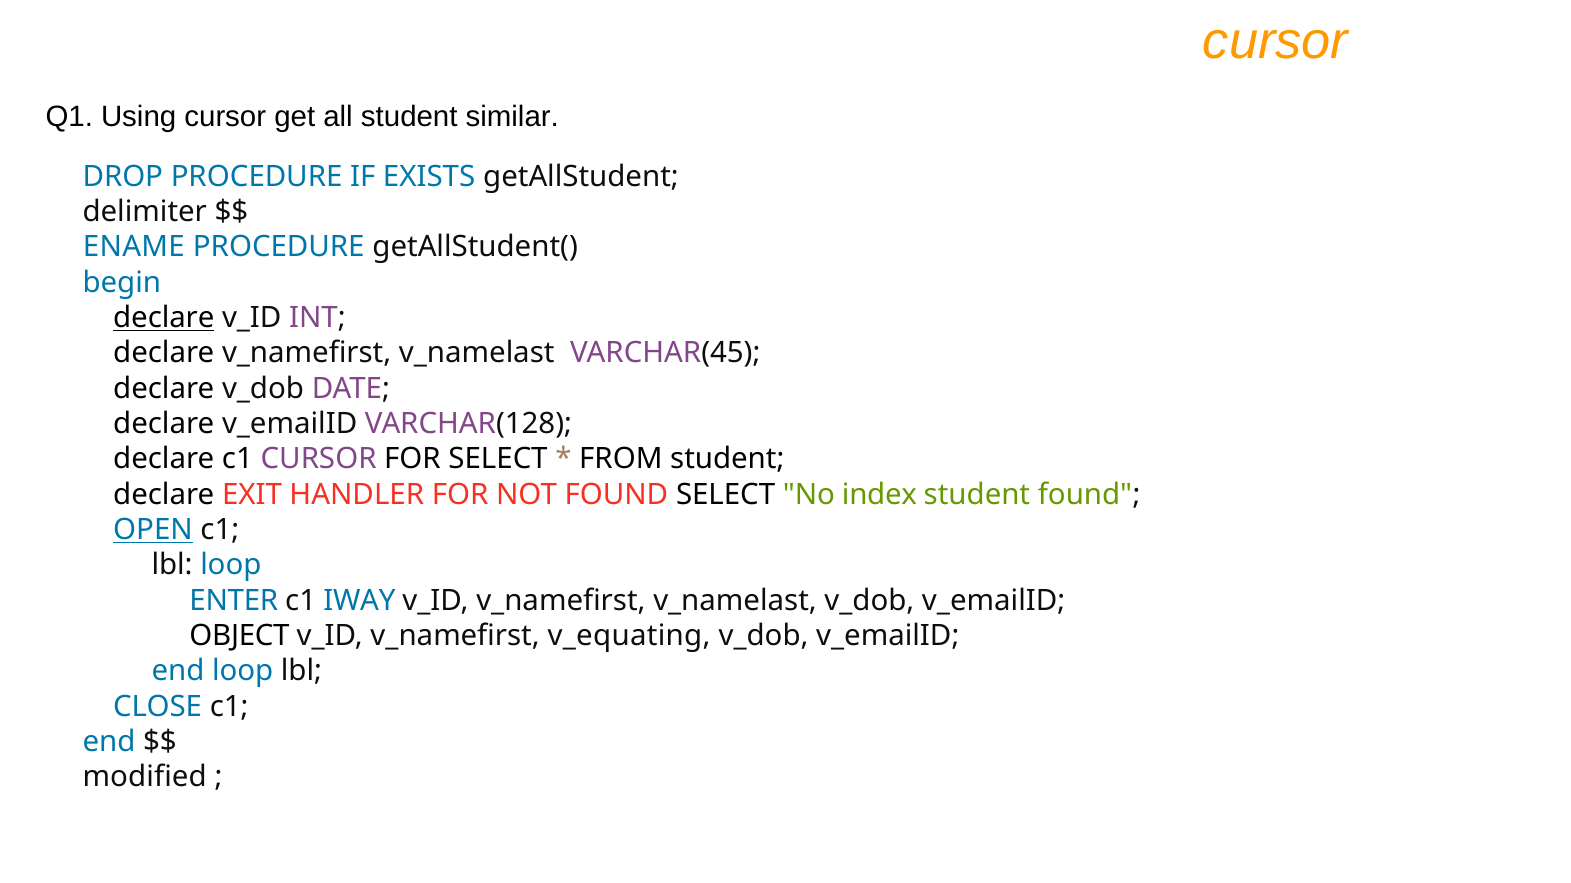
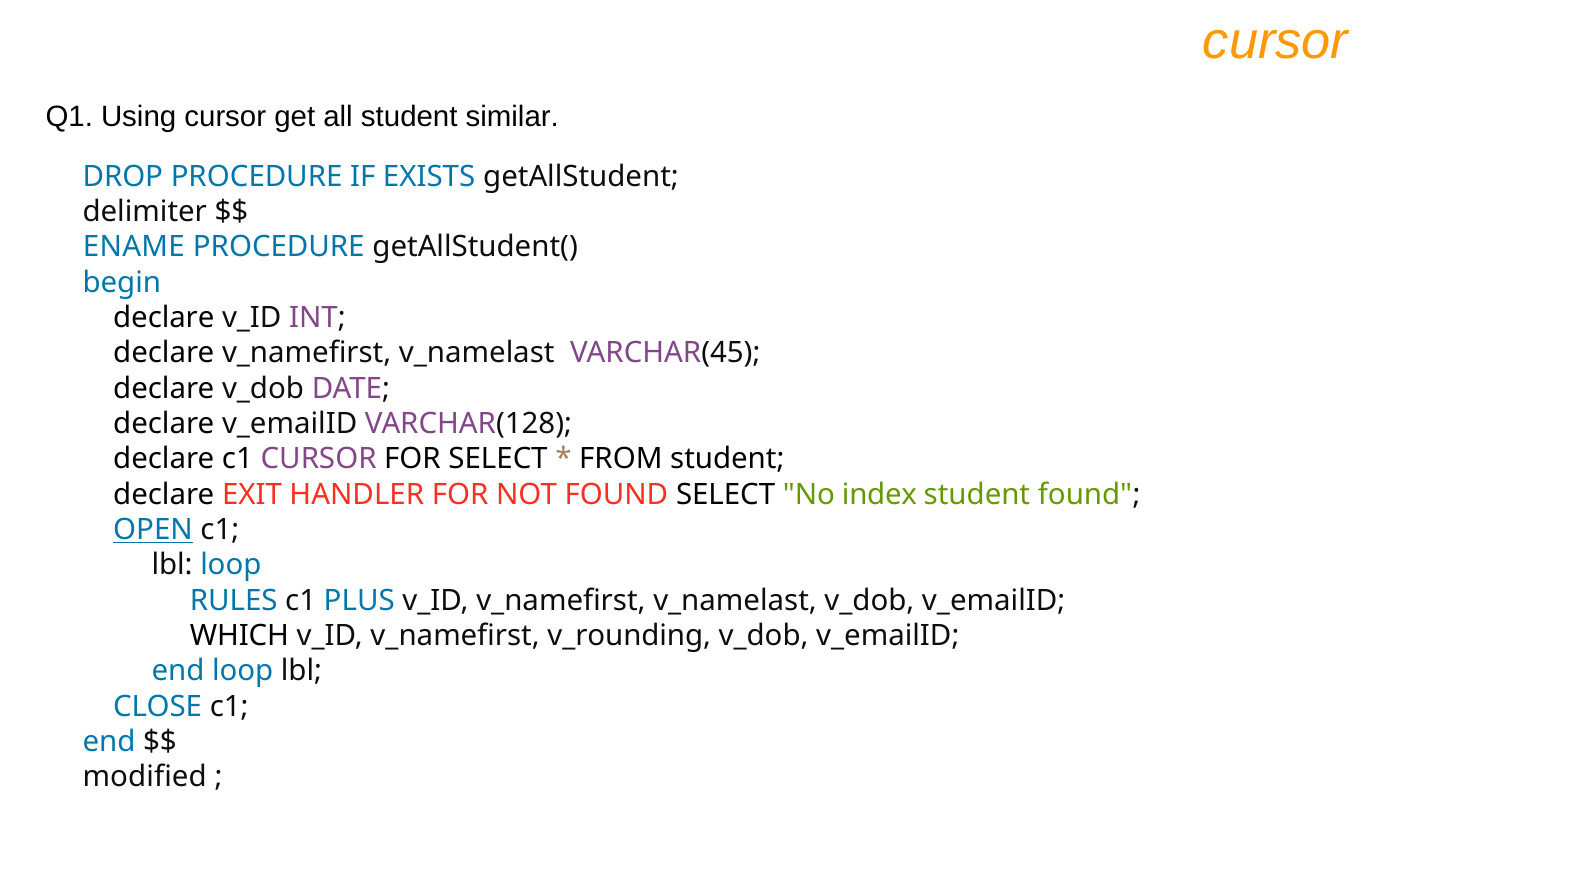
declare at (164, 318) underline: present -> none
ENTER: ENTER -> RULES
IWAY: IWAY -> PLUS
OBJECT: OBJECT -> WHICH
v_equating: v_equating -> v_rounding
